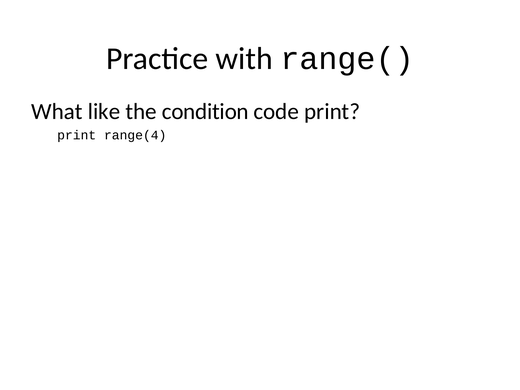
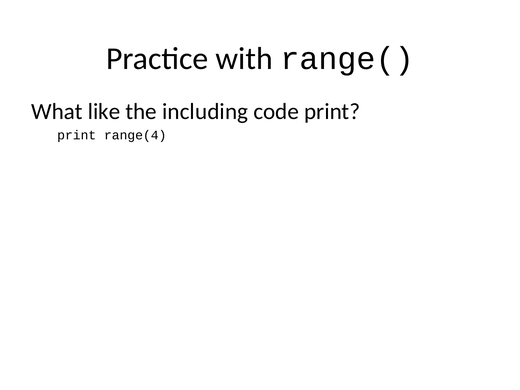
condition: condition -> including
